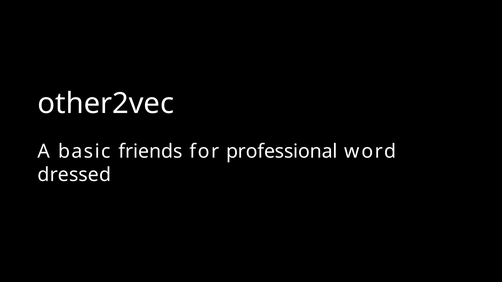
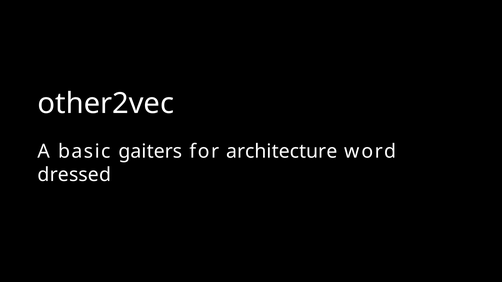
friends: friends -> gaiters
professional: professional -> architecture
